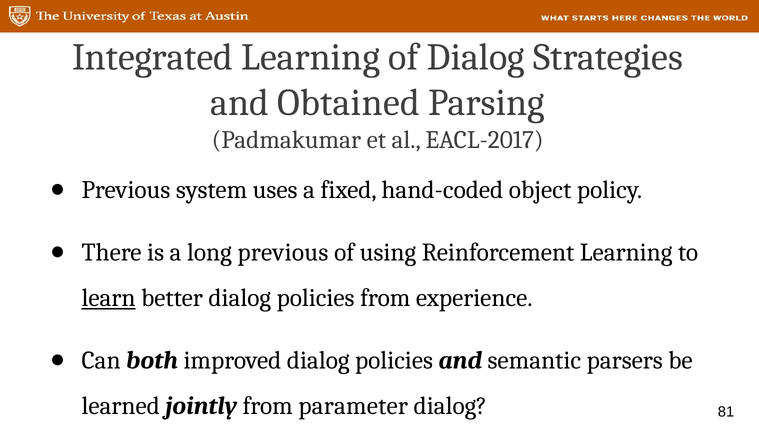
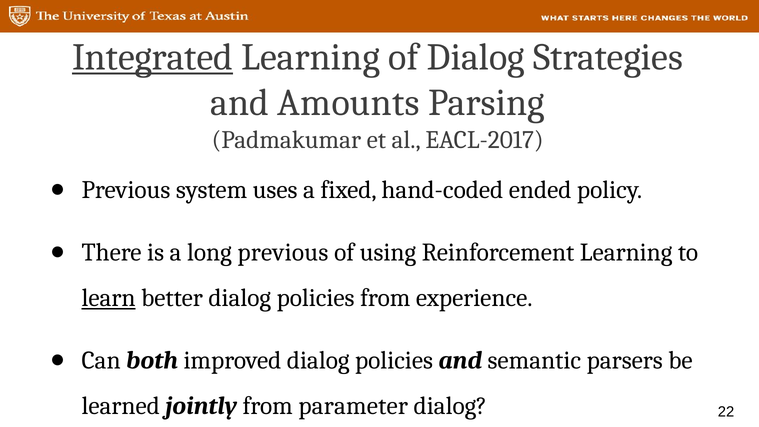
Integrated underline: none -> present
Obtained: Obtained -> Amounts
object: object -> ended
81: 81 -> 22
